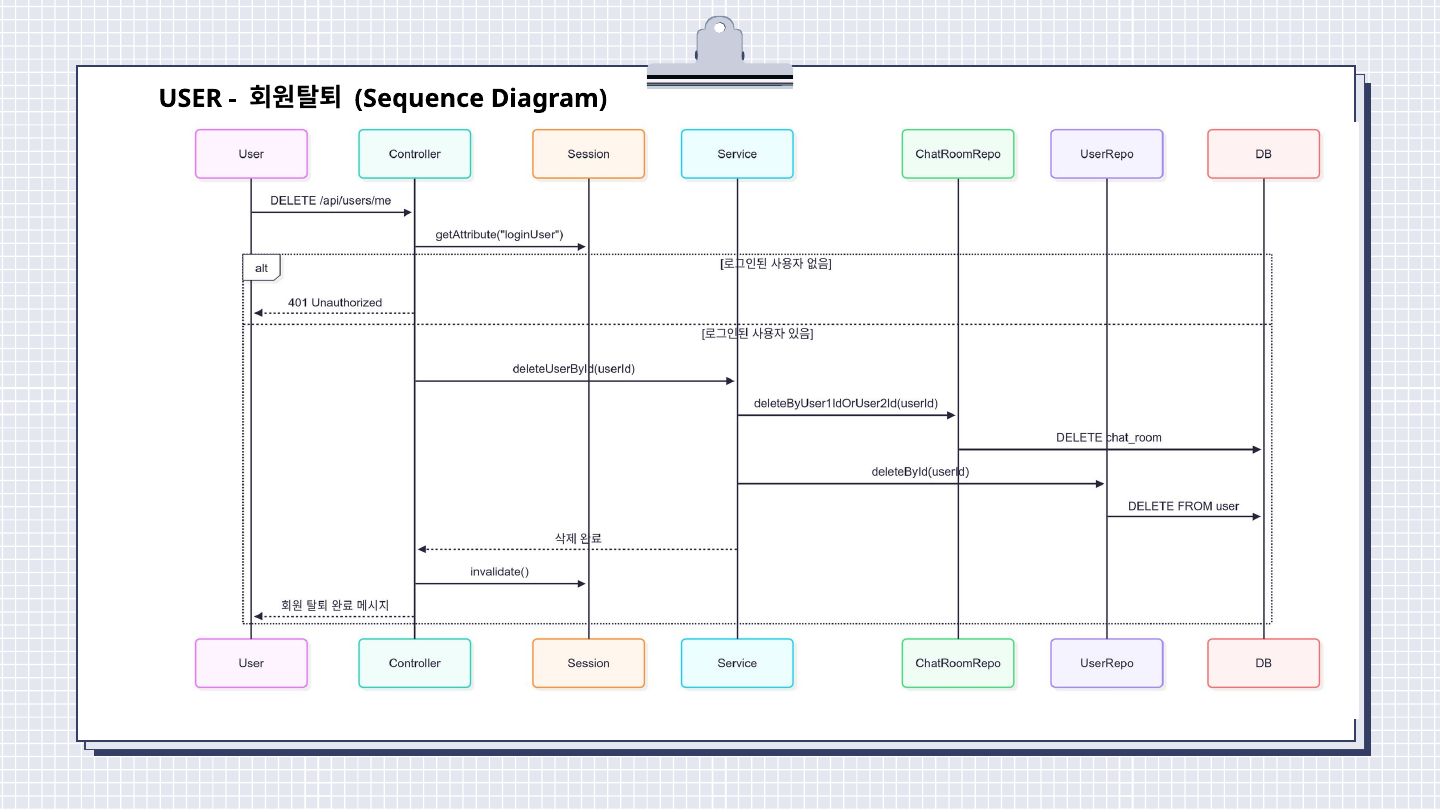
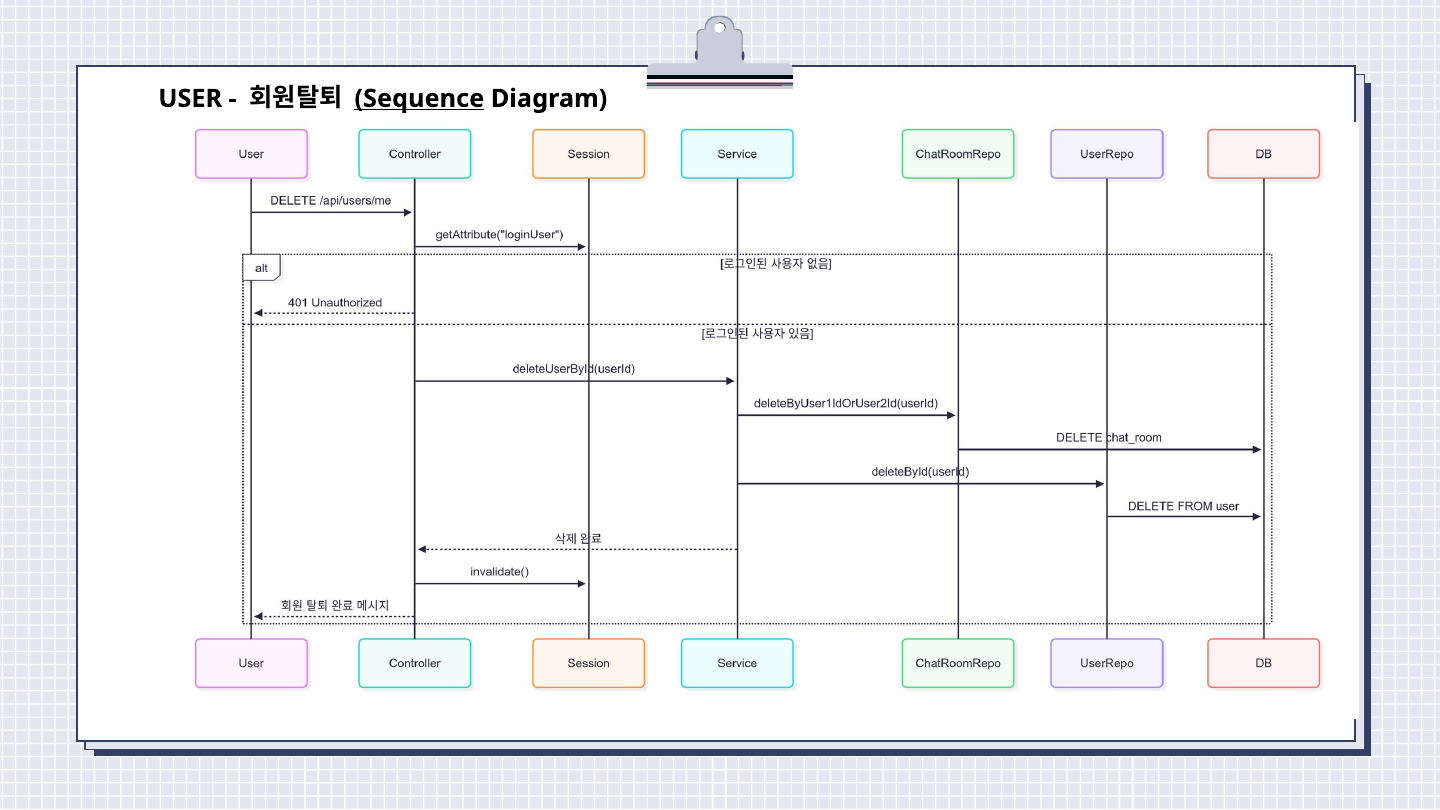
Sequence underline: none -> present
